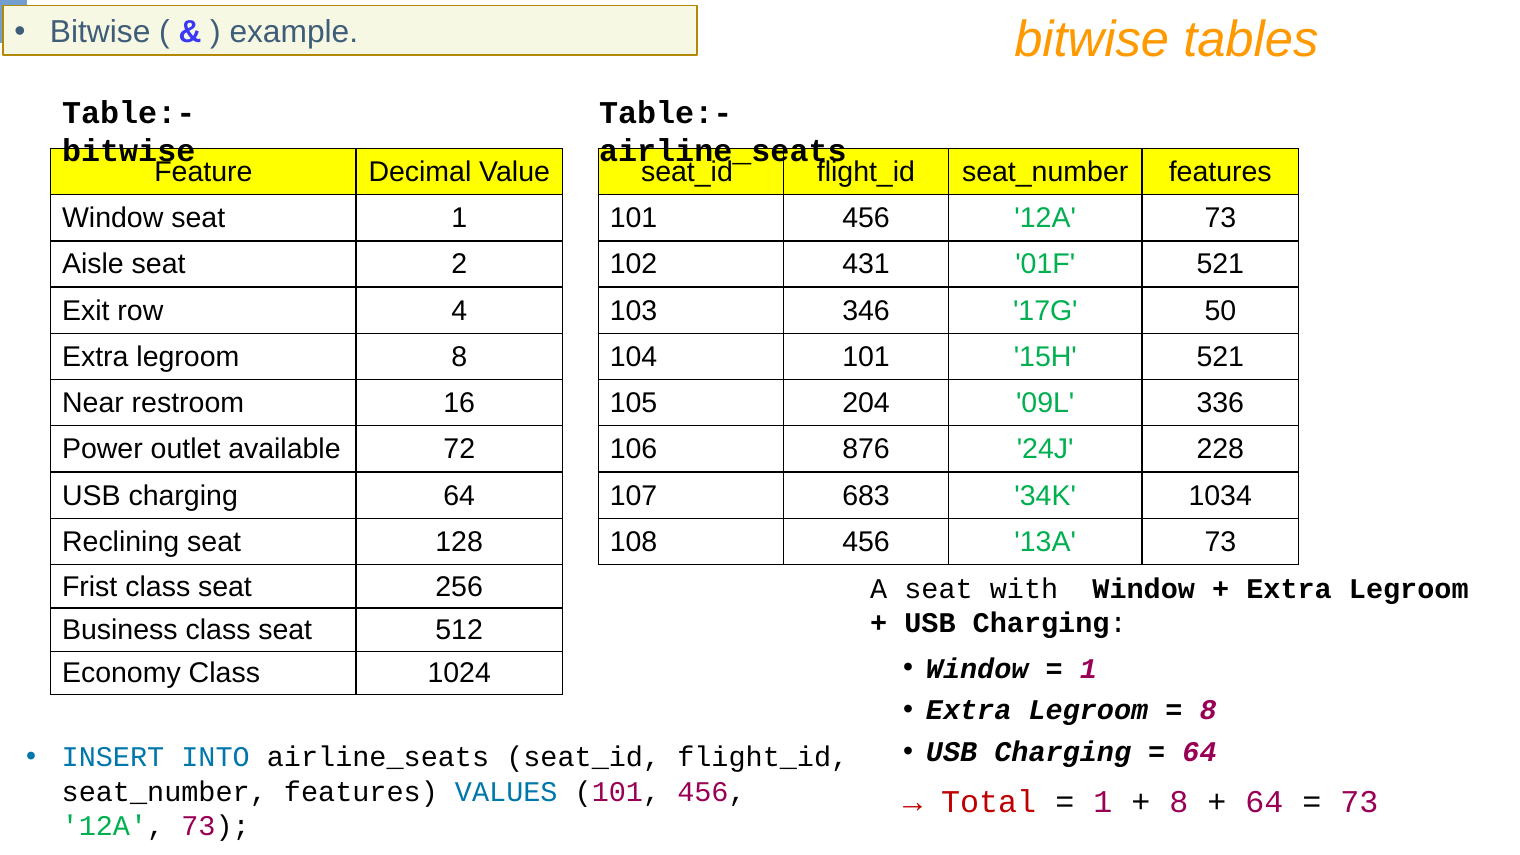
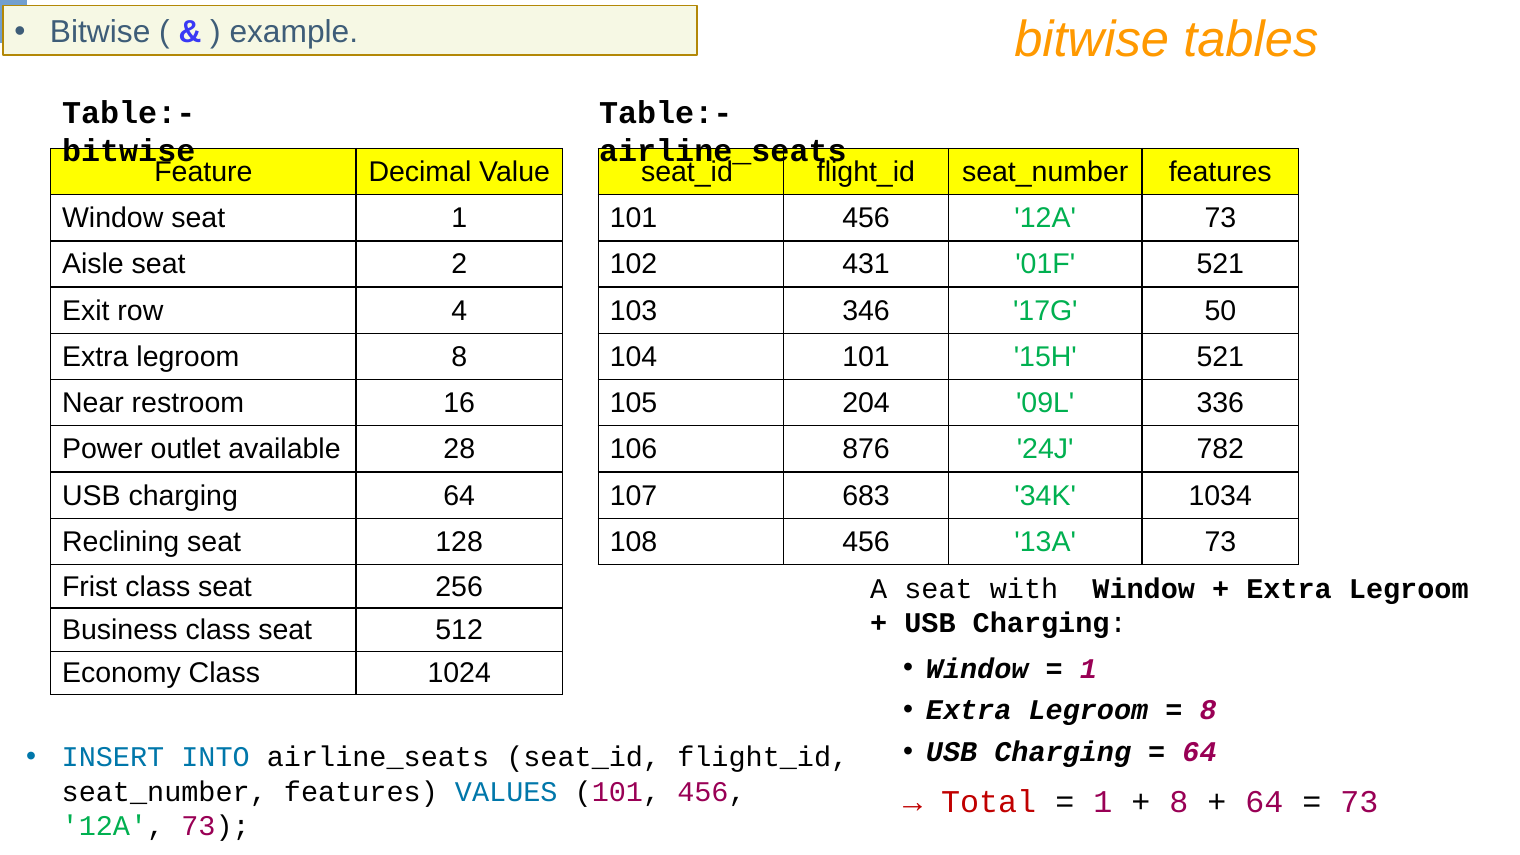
72: 72 -> 28
228: 228 -> 782
